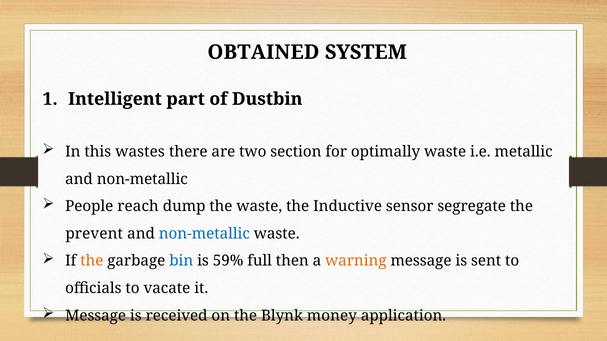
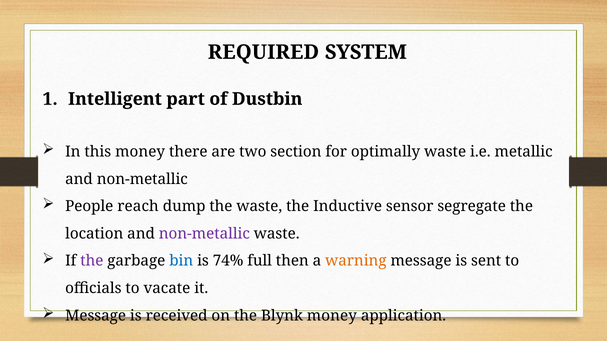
OBTAINED: OBTAINED -> REQUIRED
this wastes: wastes -> money
prevent: prevent -> location
non-metallic at (204, 234) colour: blue -> purple
the at (92, 261) colour: orange -> purple
59%: 59% -> 74%
